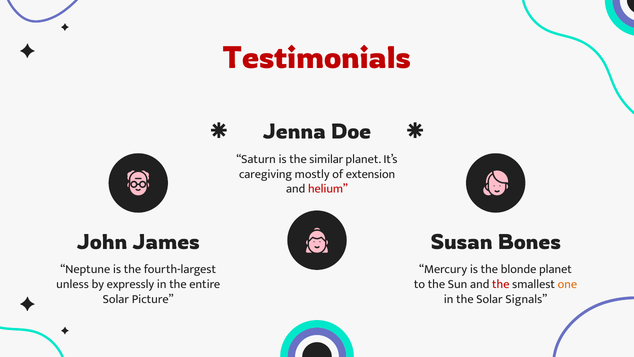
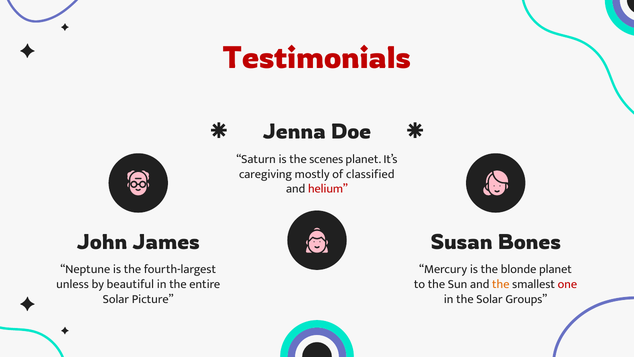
similar: similar -> scenes
extension: extension -> classified
expressly: expressly -> beautiful
the at (501, 284) colour: red -> orange
one colour: orange -> red
Signals: Signals -> Groups
